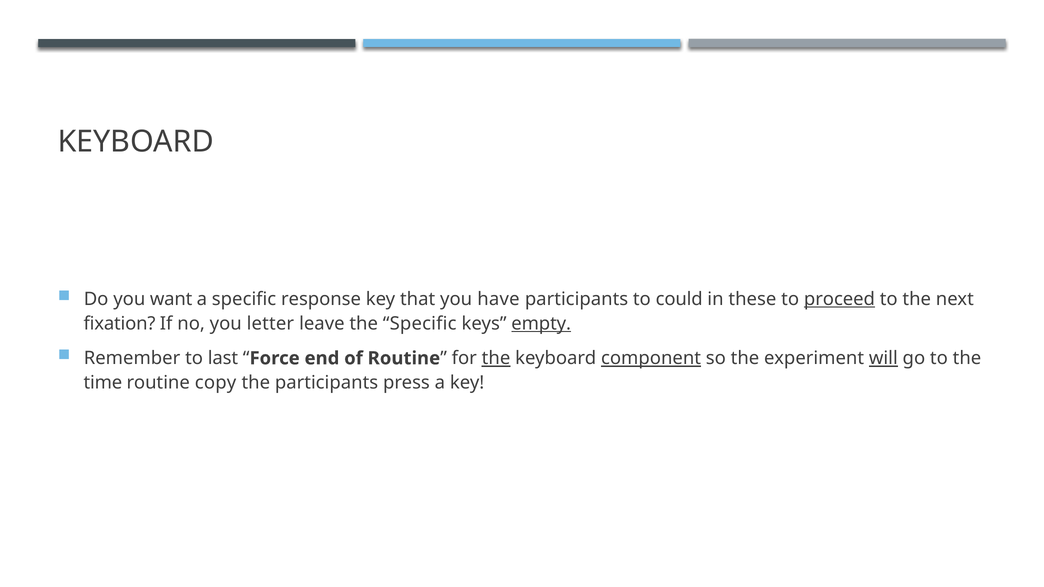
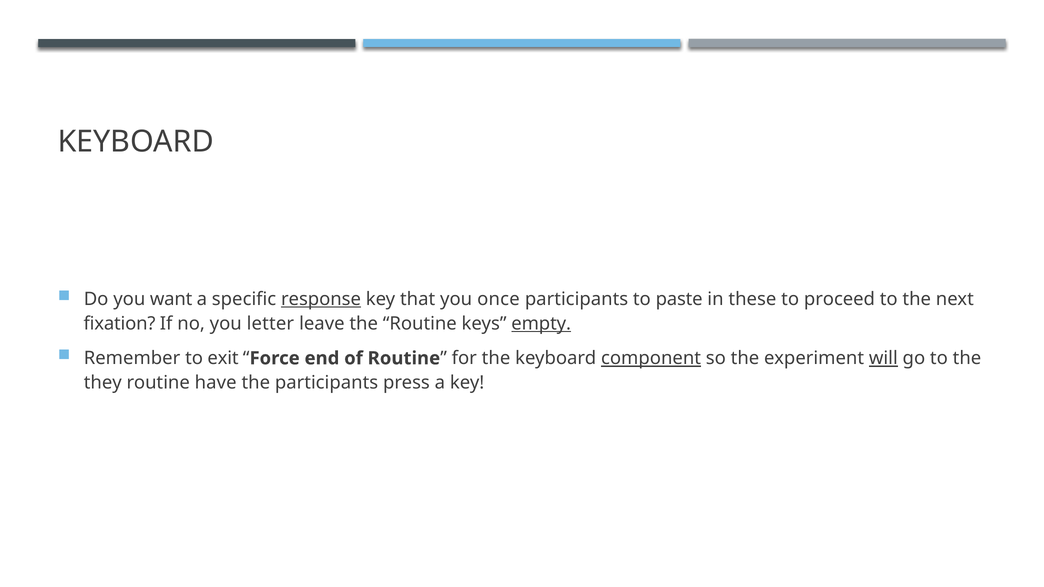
response underline: none -> present
have: have -> once
could: could -> paste
proceed underline: present -> none
the Specific: Specific -> Routine
last: last -> exit
the at (496, 358) underline: present -> none
time: time -> they
copy: copy -> have
